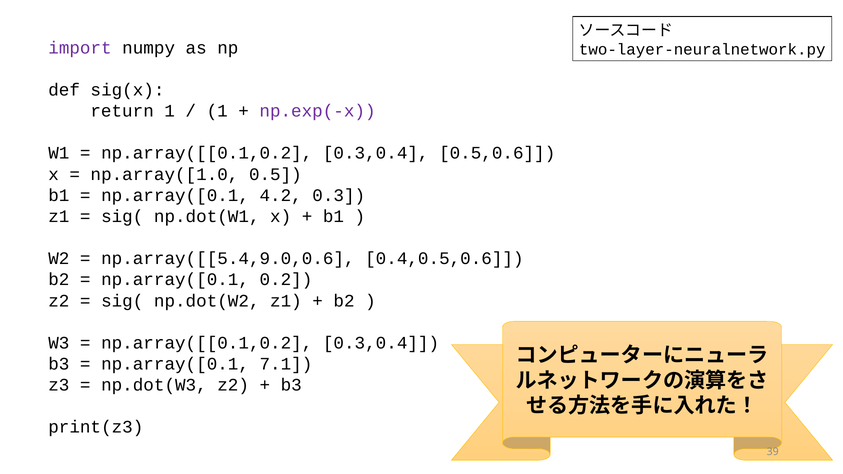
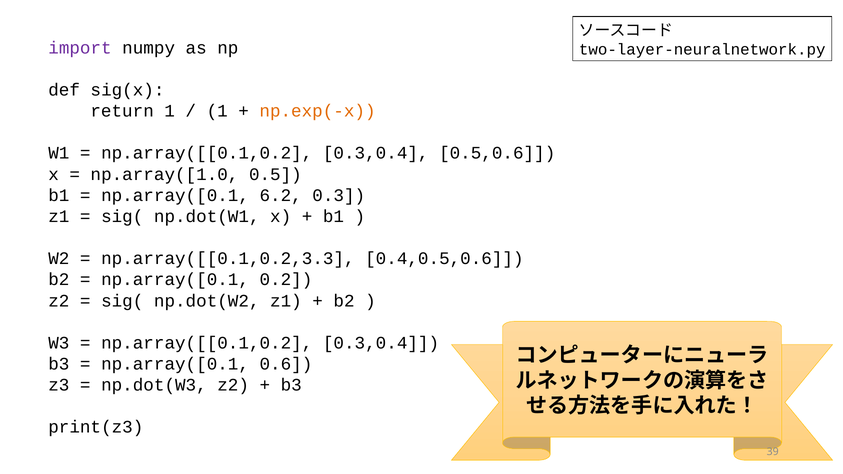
np.exp(-x colour: purple -> orange
4.2: 4.2 -> 6.2
np.array([[5.4,9.0,0.6: np.array([[5.4,9.0,0.6 -> np.array([[0.1,0.2,3.3
7.1: 7.1 -> 0.6
